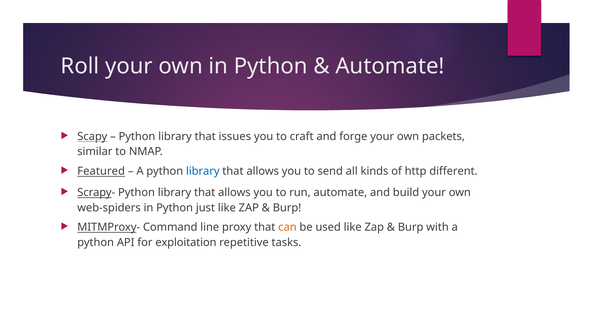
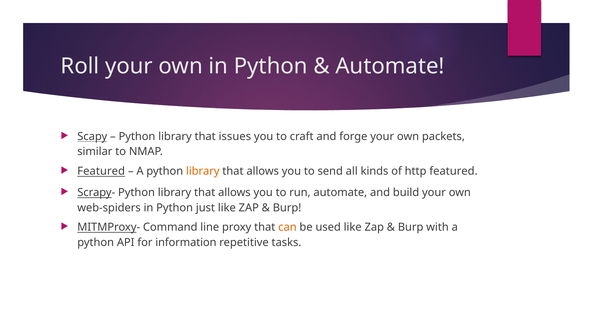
library at (203, 171) colour: blue -> orange
http different: different -> featured
exploitation: exploitation -> information
